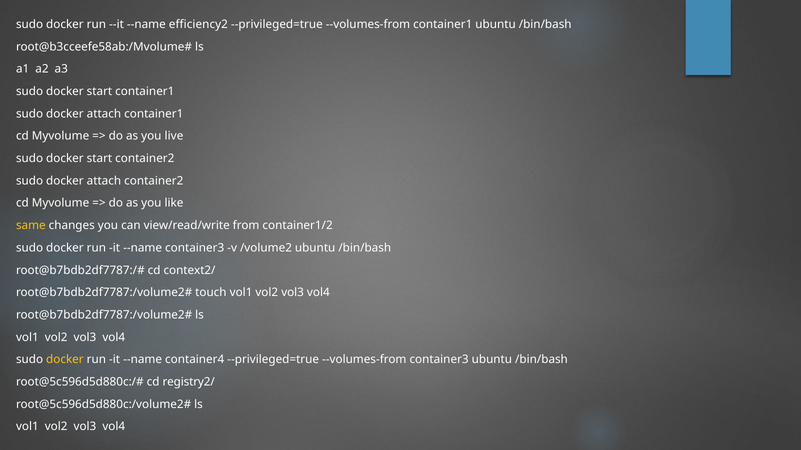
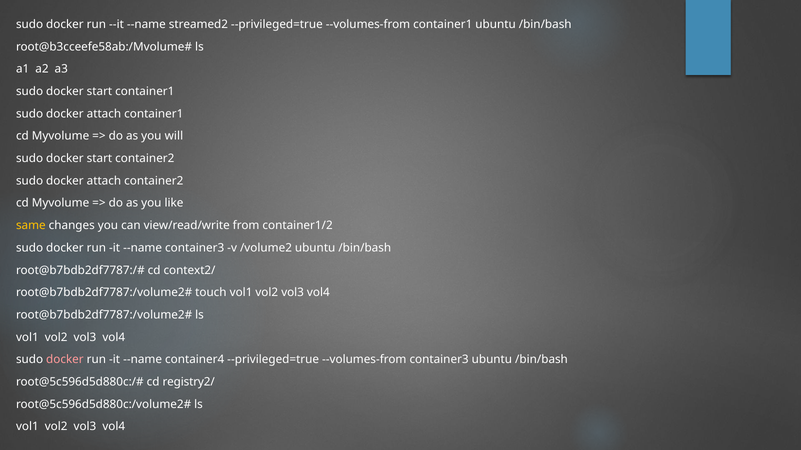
efficiency2: efficiency2 -> streamed2
live: live -> will
docker at (65, 360) colour: yellow -> pink
